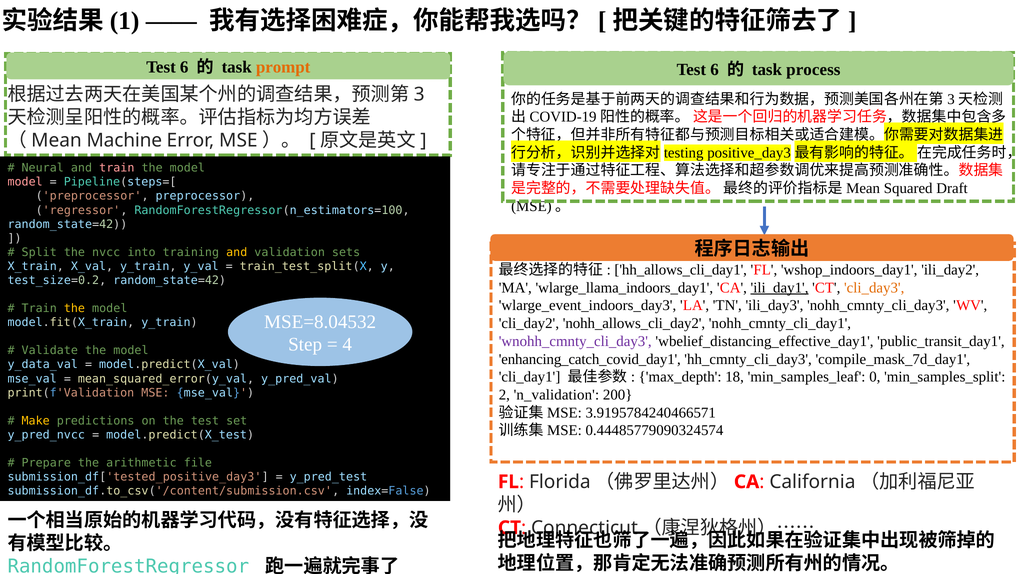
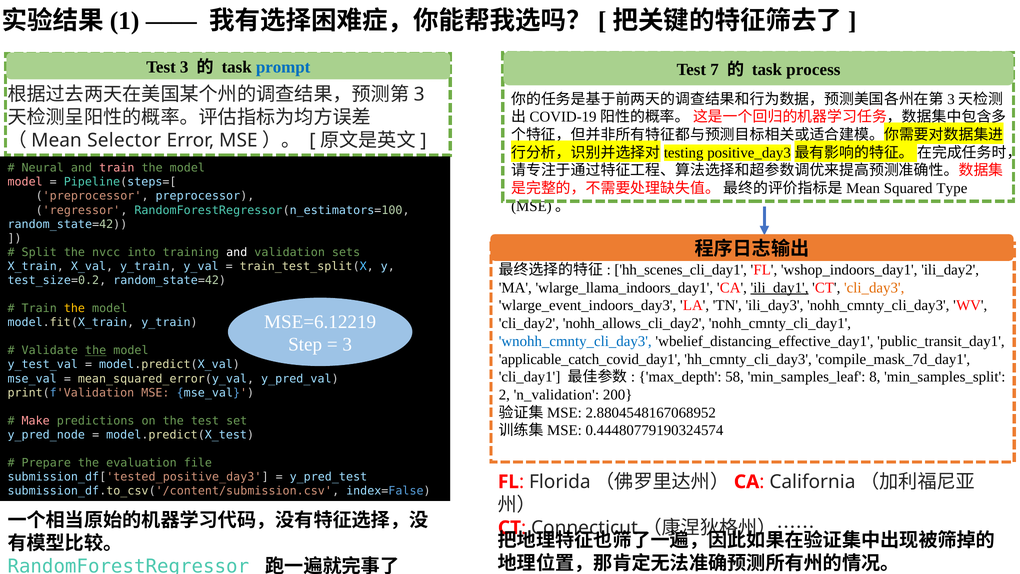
6 at (184, 67): 6 -> 3
prompt colour: orange -> blue
6 at (715, 69): 6 -> 7
Machine: Machine -> Selector
Draft: Draft -> Type
and at (237, 252) colour: yellow -> white
hh_allows_cli_day1: hh_allows_cli_day1 -> hh_scenes_cli_day1
MSE=8.04532: MSE=8.04532 -> MSE=6.12219
wnohh_cmnty_cli_day3 colour: purple -> blue
4 at (347, 345): 4 -> 3
the at (96, 350) underline: none -> present
enhancing_catch_covid_day1: enhancing_catch_covid_day1 -> applicable_catch_covid_day1
y_data_val: y_data_val -> y_test_val
18: 18 -> 58
0: 0 -> 8
3.9195784240466571: 3.9195784240466571 -> 2.8804548167068952
Make colour: yellow -> pink
0.44485779090324574: 0.44485779090324574 -> 0.44480779190324574
y_pred_nvcc: y_pred_nvcc -> y_pred_node
arithmetic: arithmetic -> evaluation
